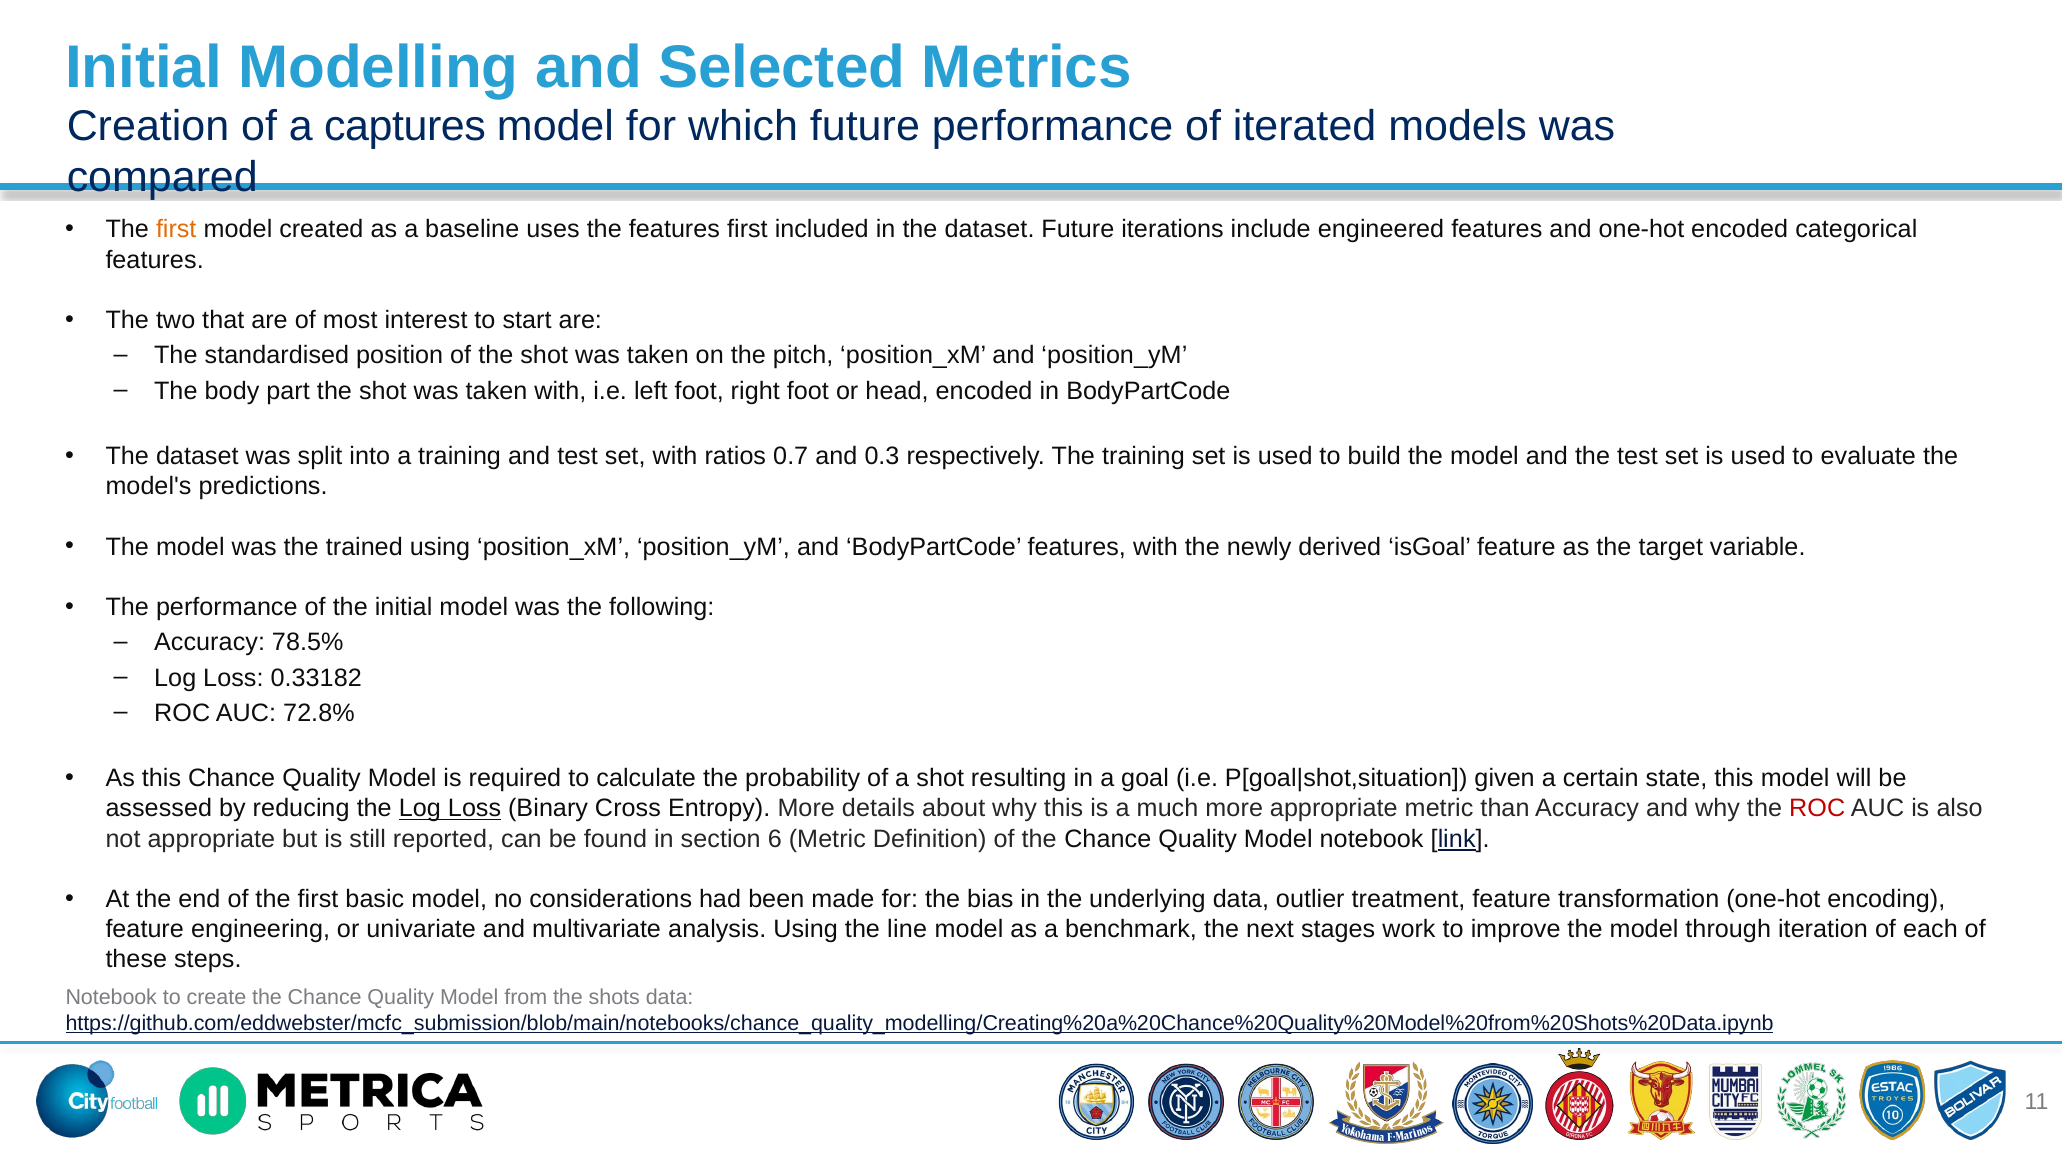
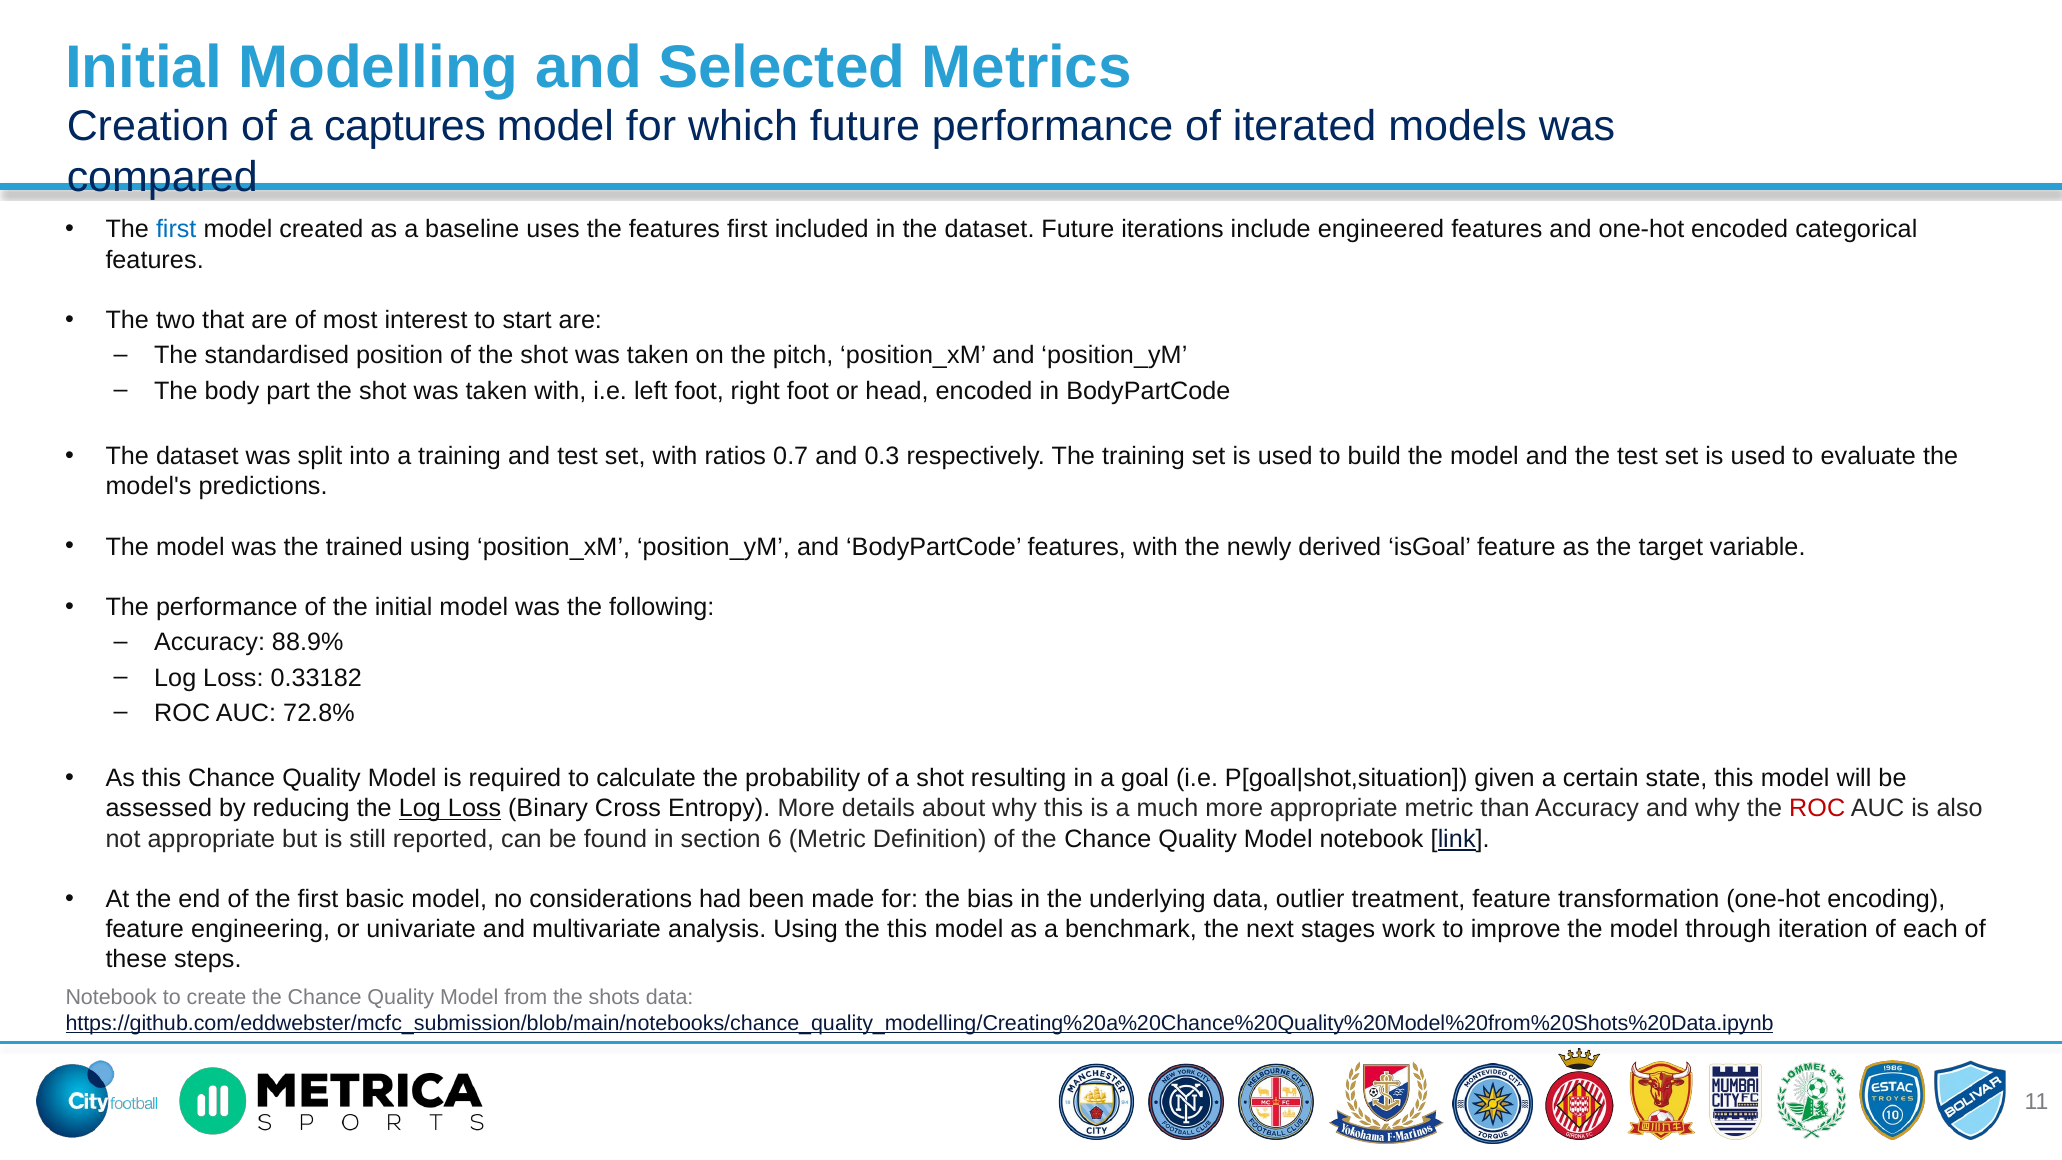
first at (176, 230) colour: orange -> blue
78.5%: 78.5% -> 88.9%
the line: line -> this
